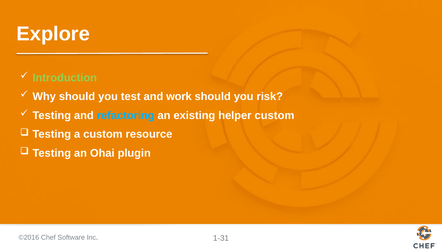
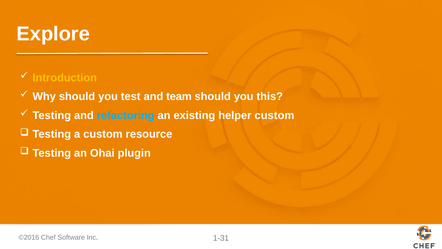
Introduction colour: light green -> yellow
work: work -> team
risk: risk -> this
